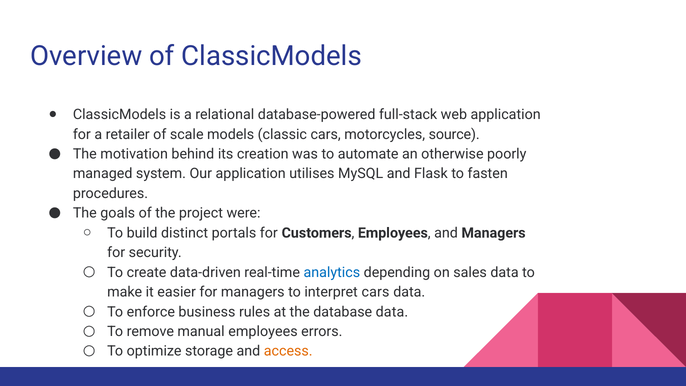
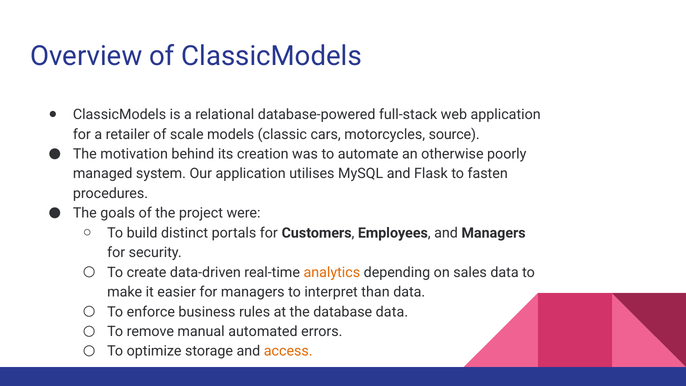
analytics colour: blue -> orange
interpret cars: cars -> than
manual employees: employees -> automated
